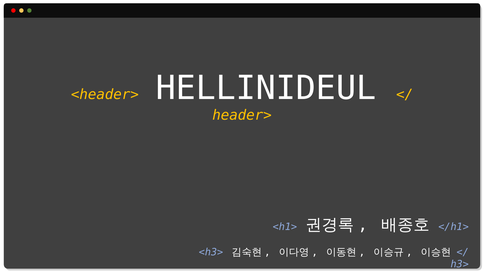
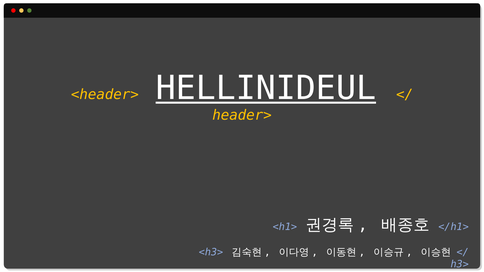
HELLINIDEUL underline: none -> present
